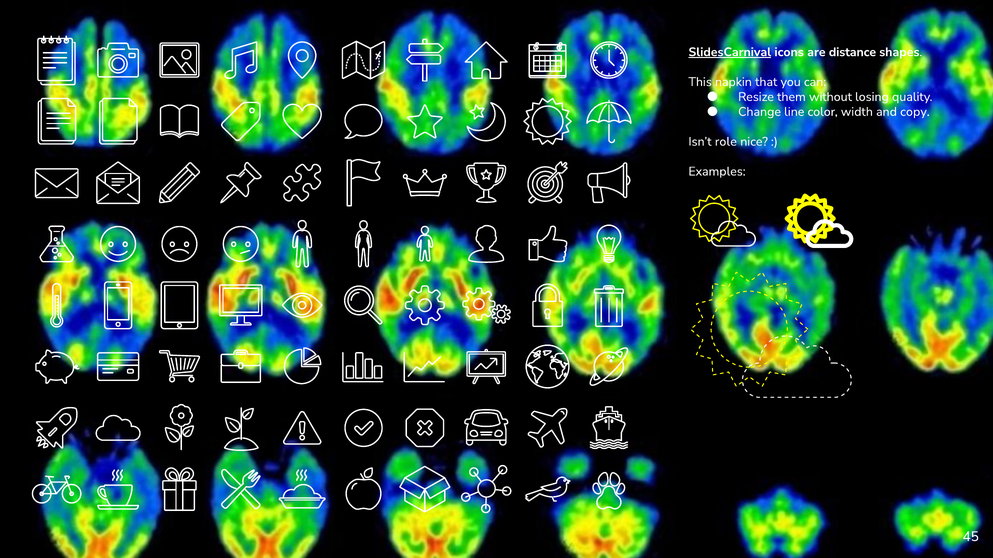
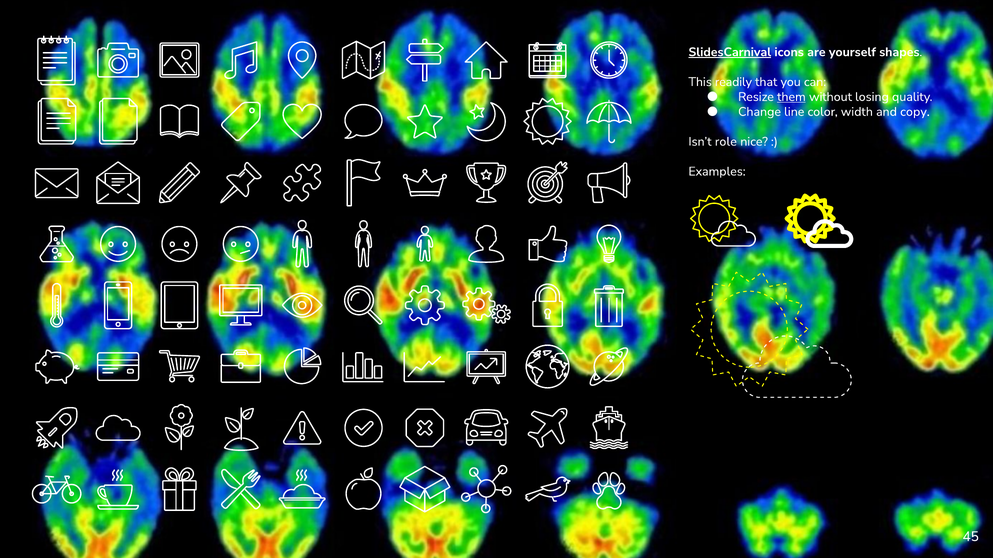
distance: distance -> yourself
napkin: napkin -> readily
them underline: none -> present
